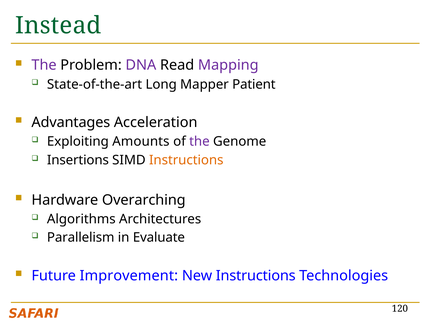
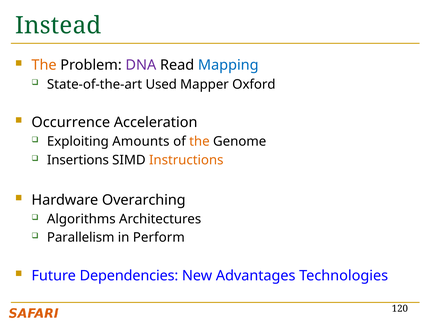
The at (44, 65) colour: purple -> orange
Mapping colour: purple -> blue
Long: Long -> Used
Patient: Patient -> Oxford
Advantages: Advantages -> Occurrence
the at (199, 142) colour: purple -> orange
Evaluate: Evaluate -> Perform
Improvement: Improvement -> Dependencies
New Instructions: Instructions -> Advantages
